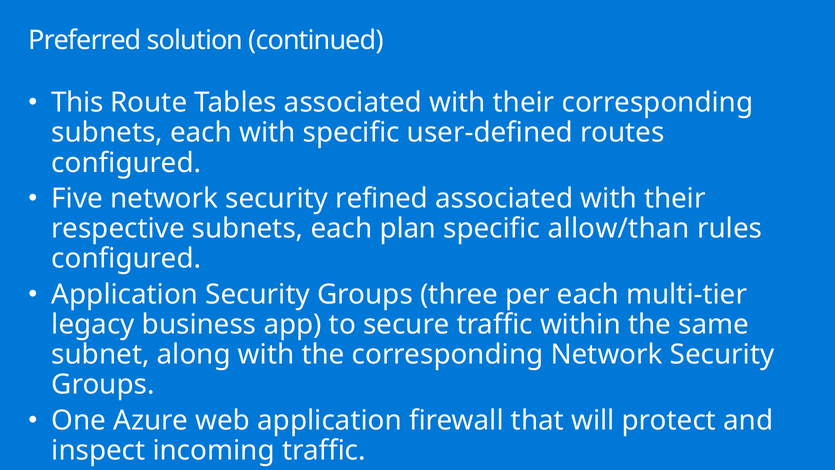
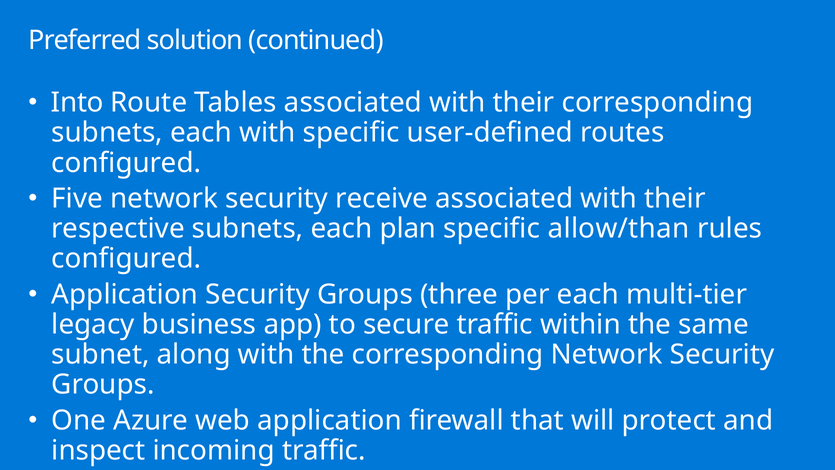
This: This -> Into
refined: refined -> receive
